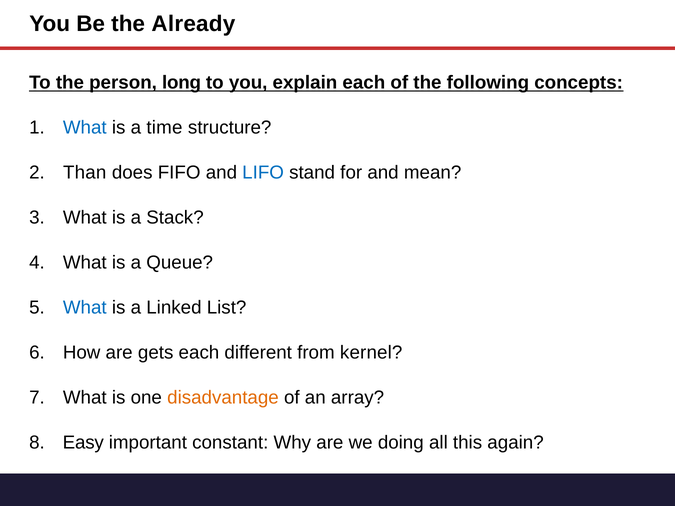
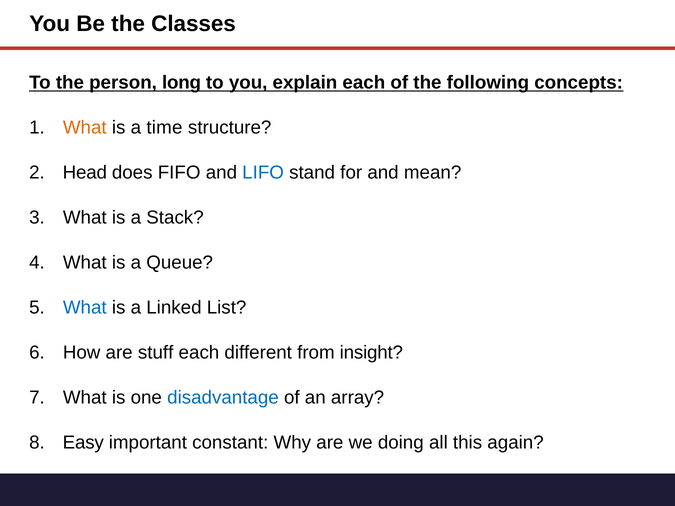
Already: Already -> Classes
What at (85, 128) colour: blue -> orange
Than: Than -> Head
gets: gets -> stuff
kernel: kernel -> insight
disadvantage colour: orange -> blue
